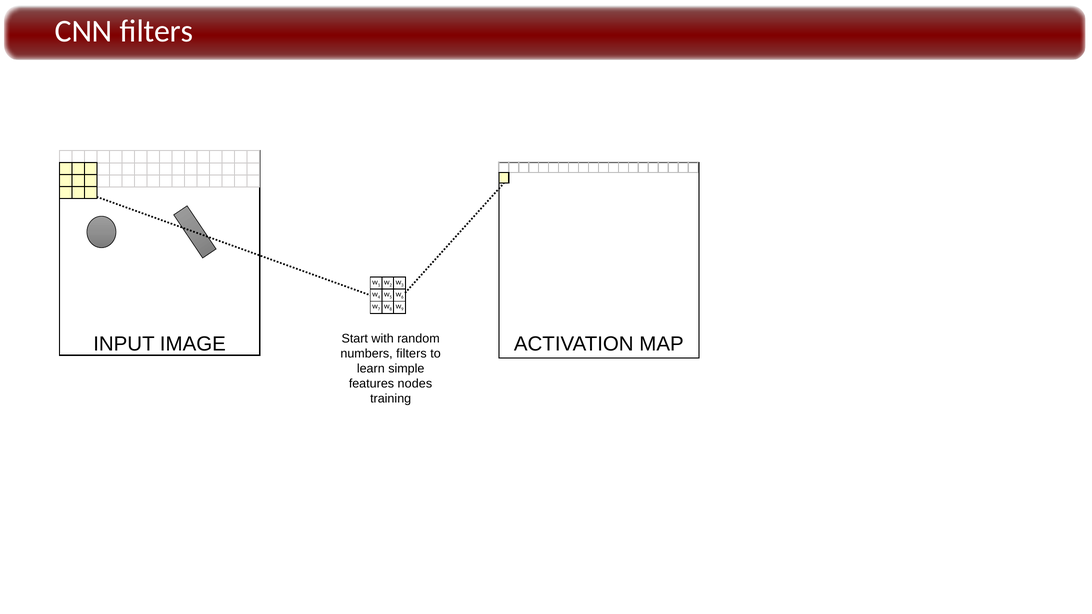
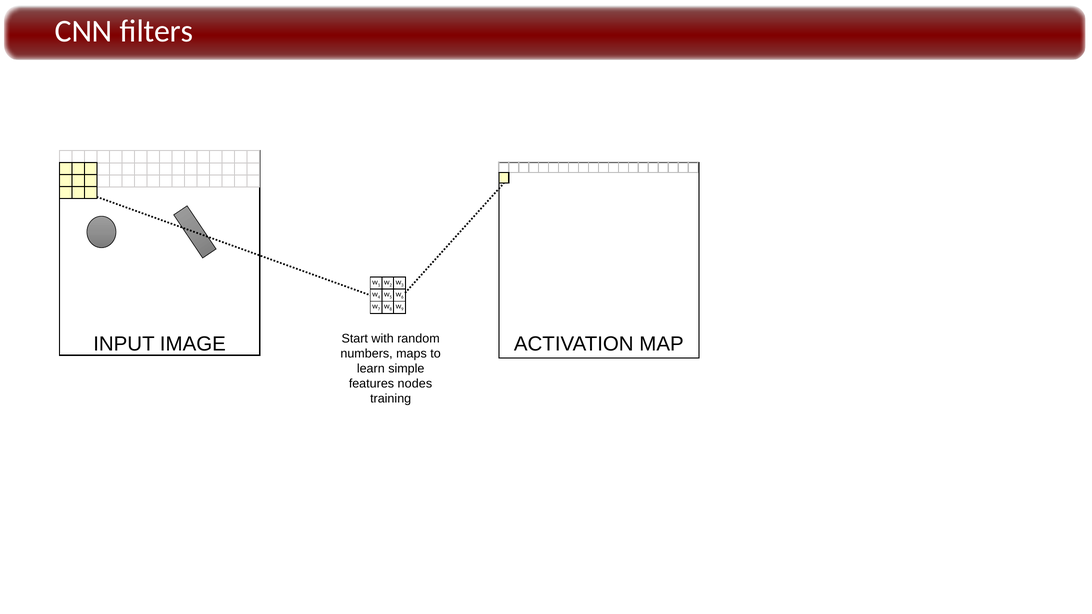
numbers filters: filters -> maps
